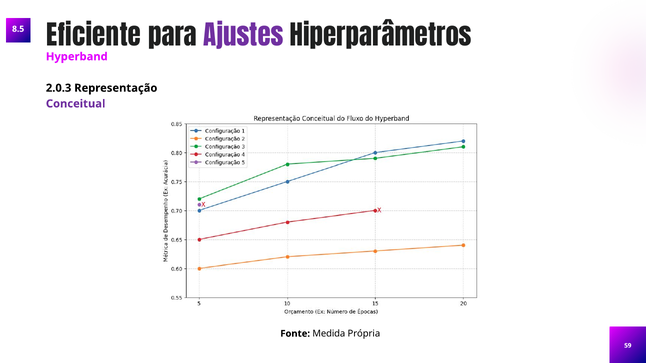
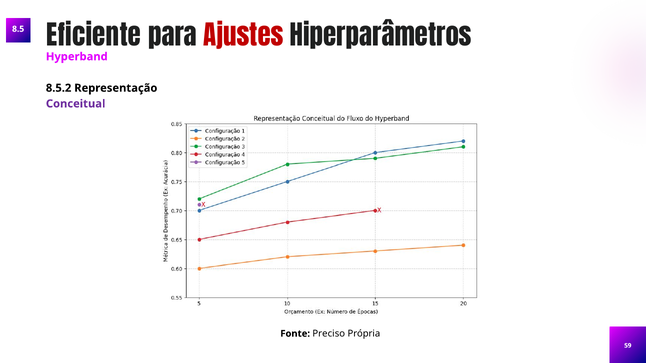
Ajustes colour: purple -> red
2.0.3: 2.0.3 -> 8.5.2
Medida: Medida -> Preciso
